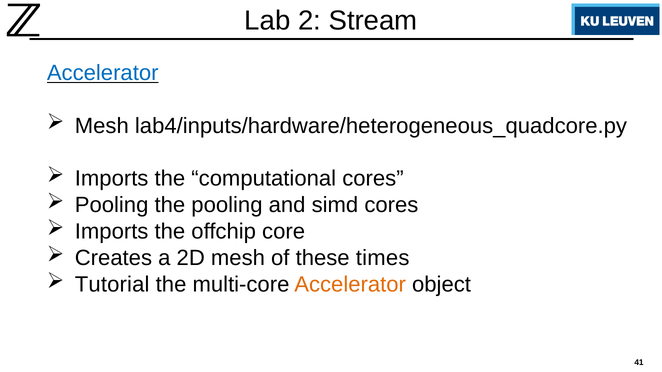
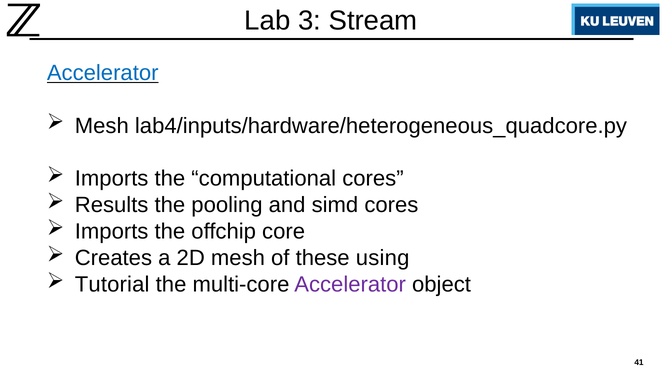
2: 2 -> 3
Pooling at (112, 205): Pooling -> Results
times: times -> using
Accelerator at (350, 285) colour: orange -> purple
